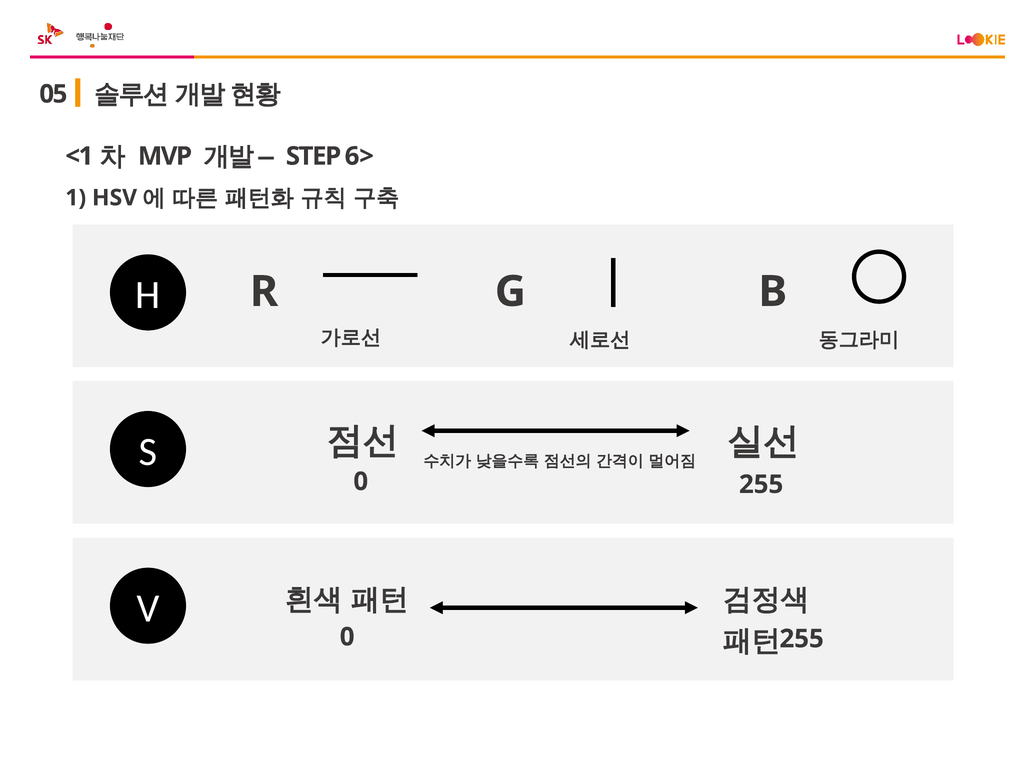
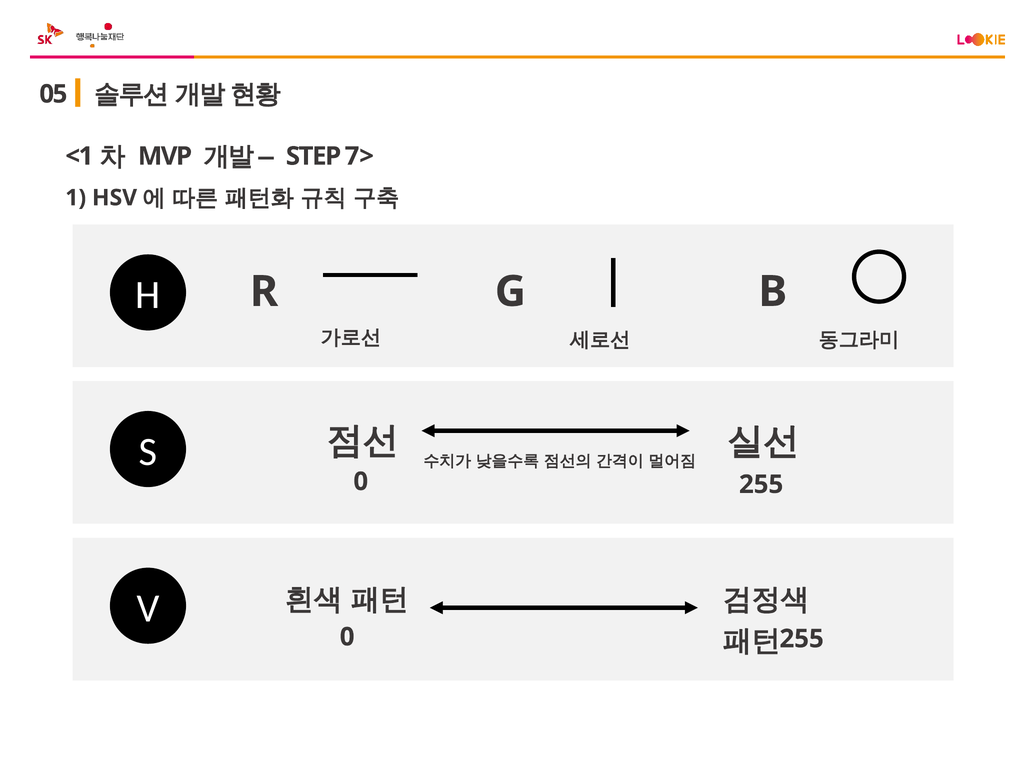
6>: 6> -> 7>
